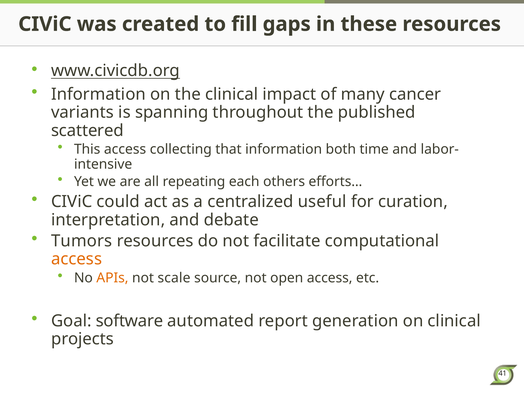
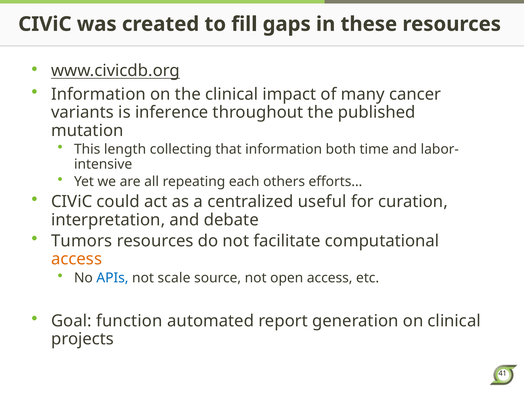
spanning: spanning -> inference
scattered: scattered -> mutation
This access: access -> length
APIs colour: orange -> blue
software: software -> function
